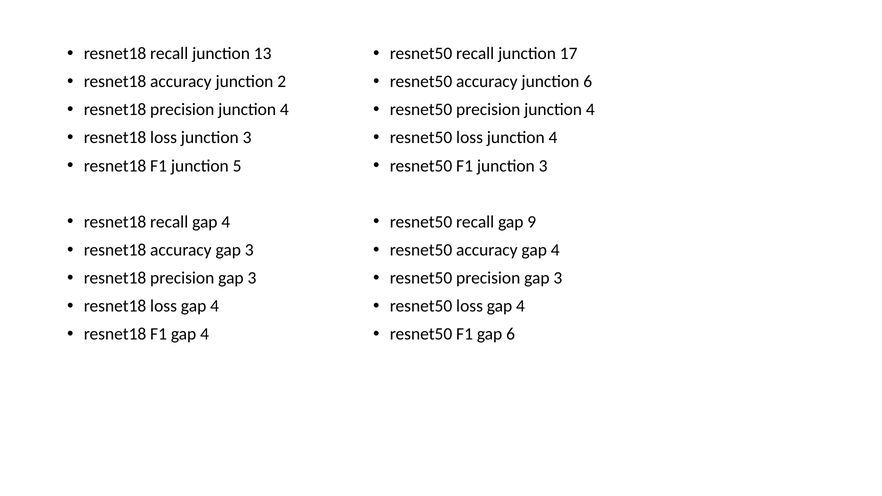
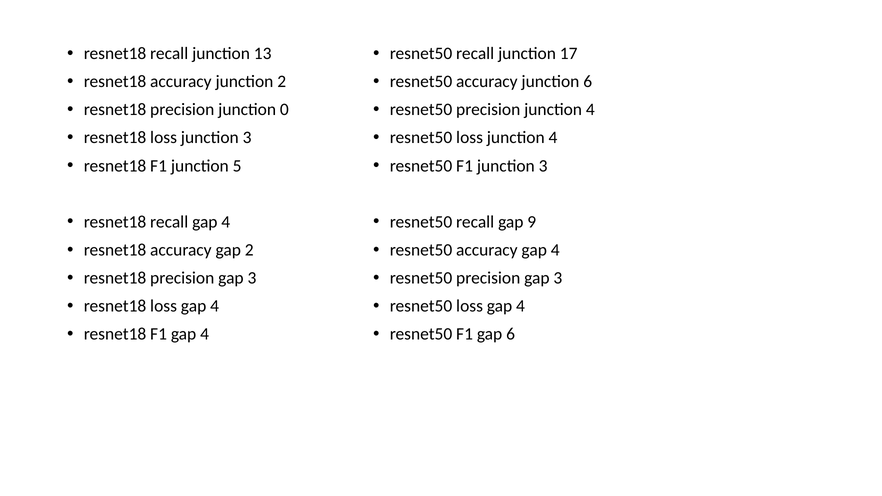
resnet18 precision junction 4: 4 -> 0
accuracy gap 3: 3 -> 2
